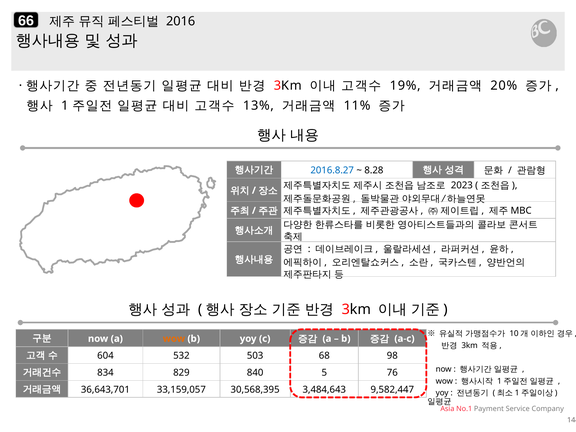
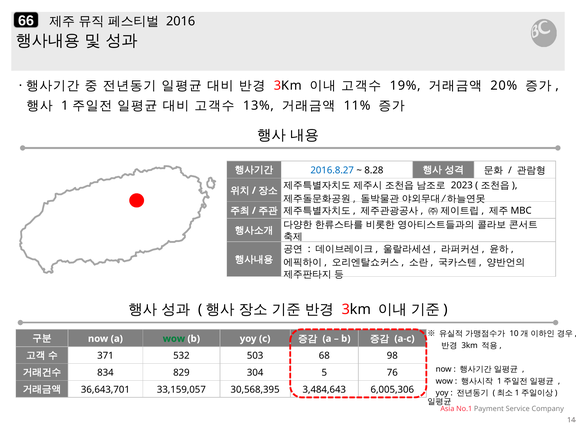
wow at (174, 339) colour: orange -> green
604: 604 -> 371
840: 840 -> 304
9,582,447: 9,582,447 -> 6,005,306
